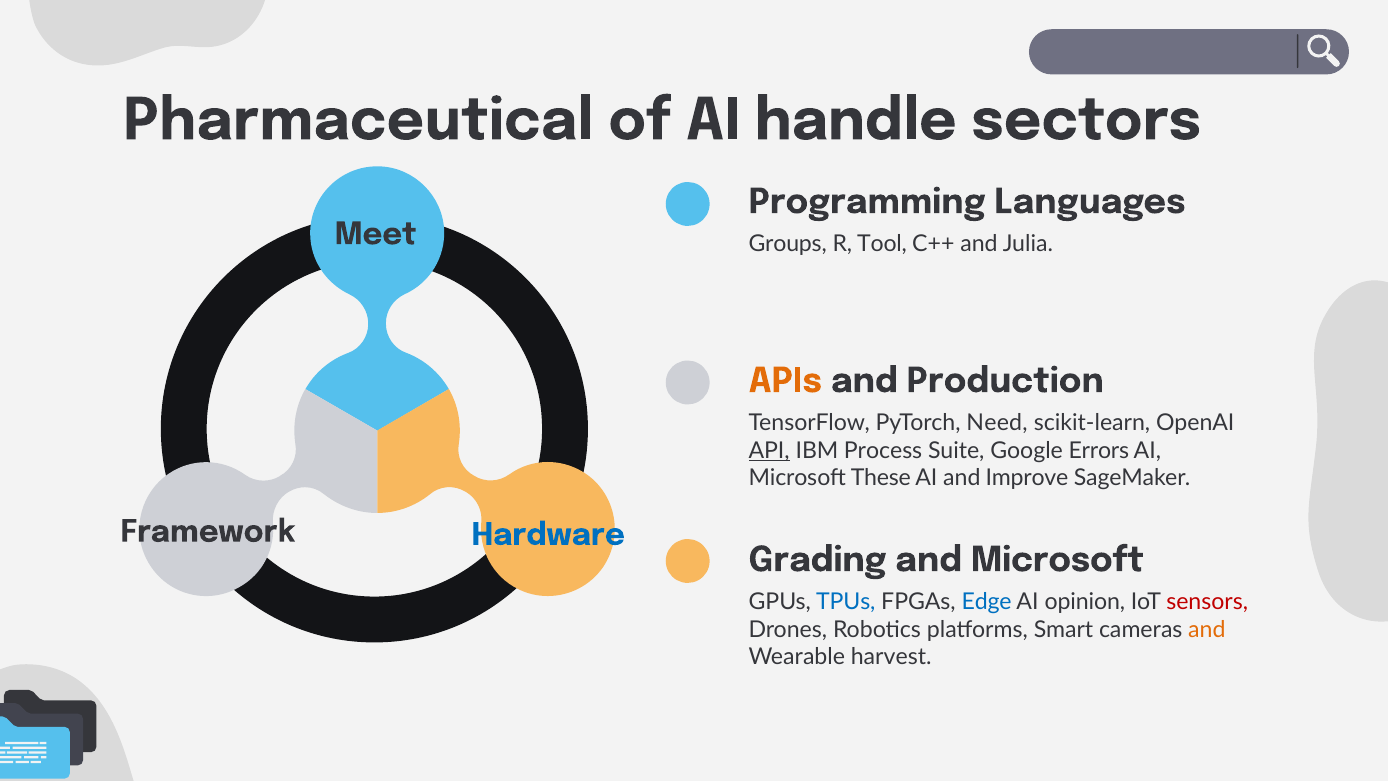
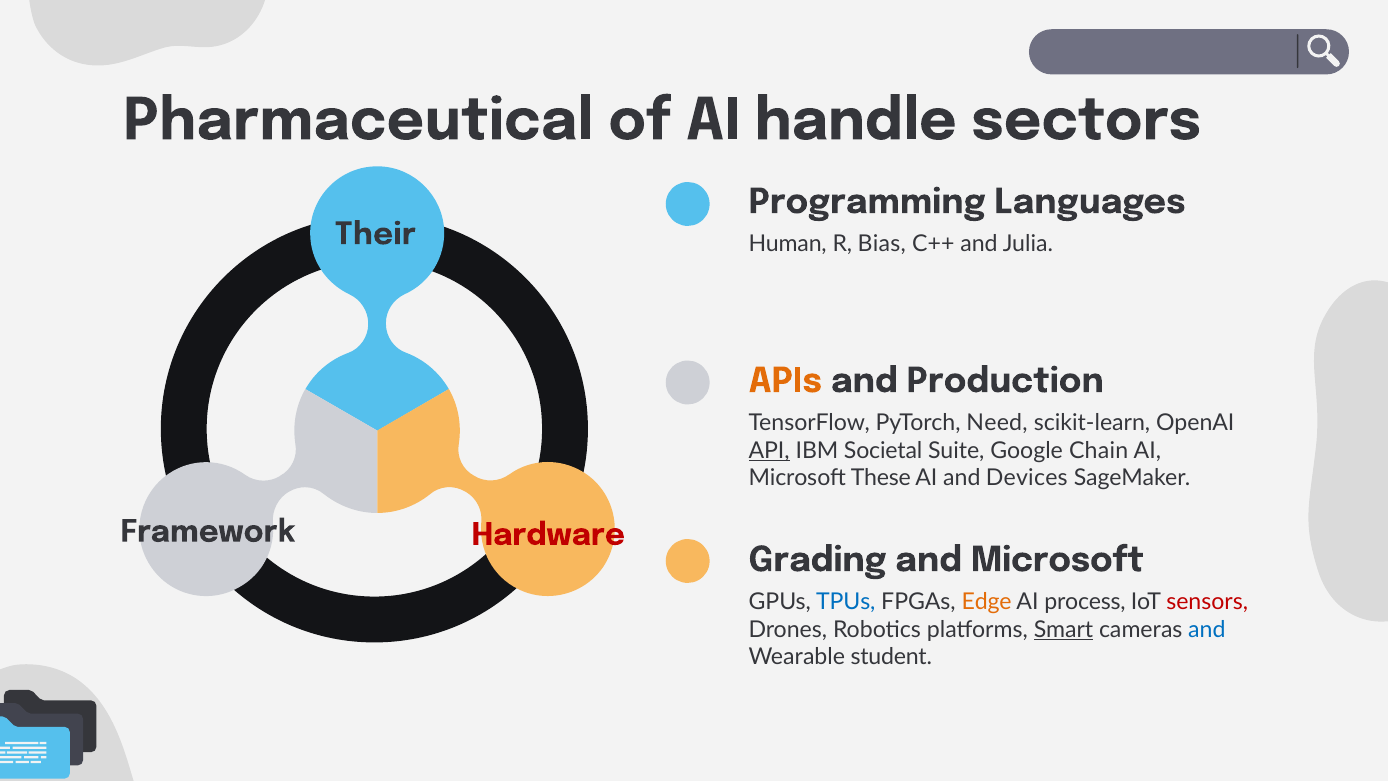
Meet: Meet -> Their
Groups: Groups -> Human
Tool: Tool -> Bias
Process: Process -> Societal
Errors: Errors -> Chain
Improve: Improve -> Devices
Hardware colour: blue -> red
Edge colour: blue -> orange
opinion: opinion -> process
Smart underline: none -> present
and at (1207, 629) colour: orange -> blue
harvest: harvest -> student
